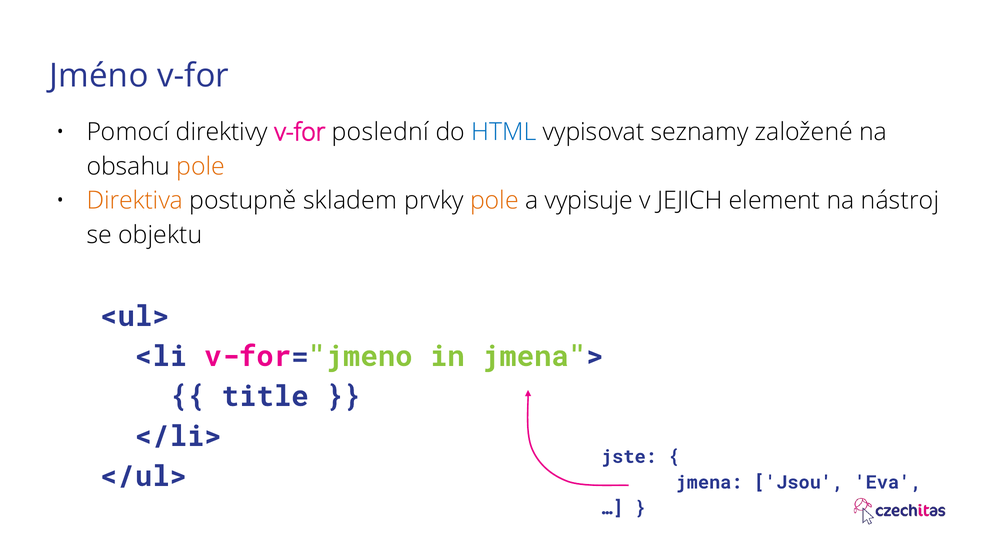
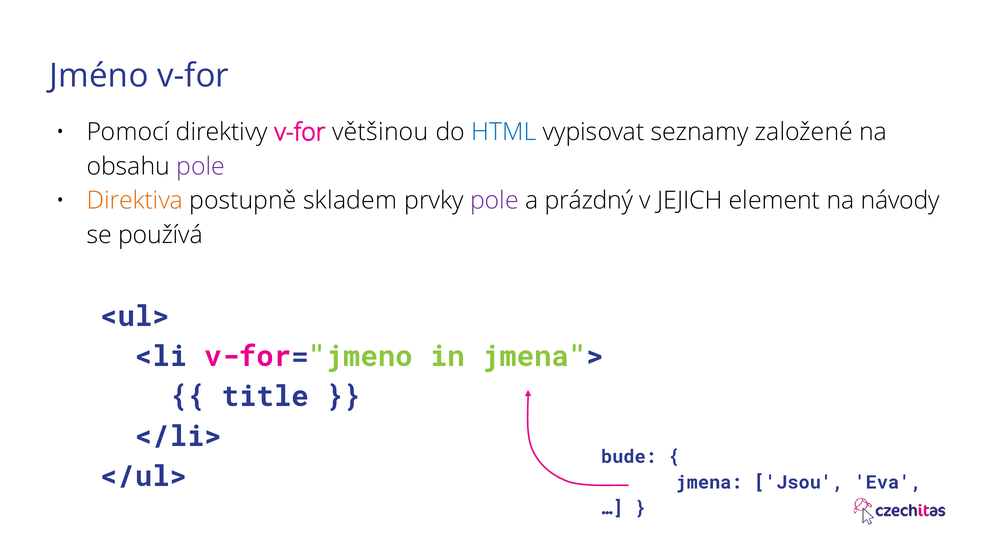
poslední: poslední -> většinou
pole at (201, 167) colour: orange -> purple
pole at (494, 201) colour: orange -> purple
vypisuje: vypisuje -> prázdný
nástroj: nástroj -> návody
objektu: objektu -> používá
jste: jste -> bude
